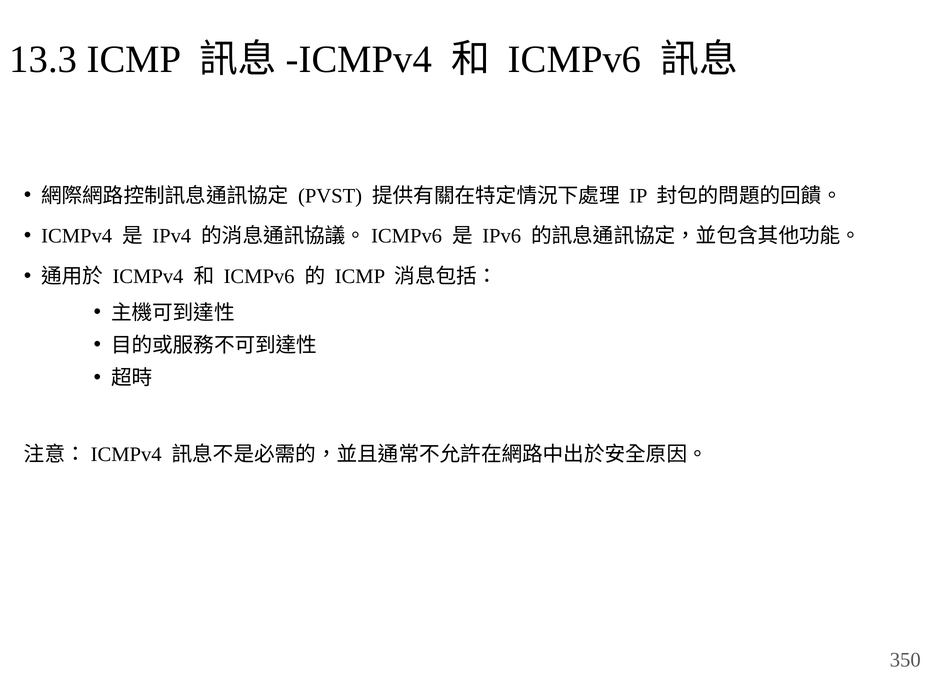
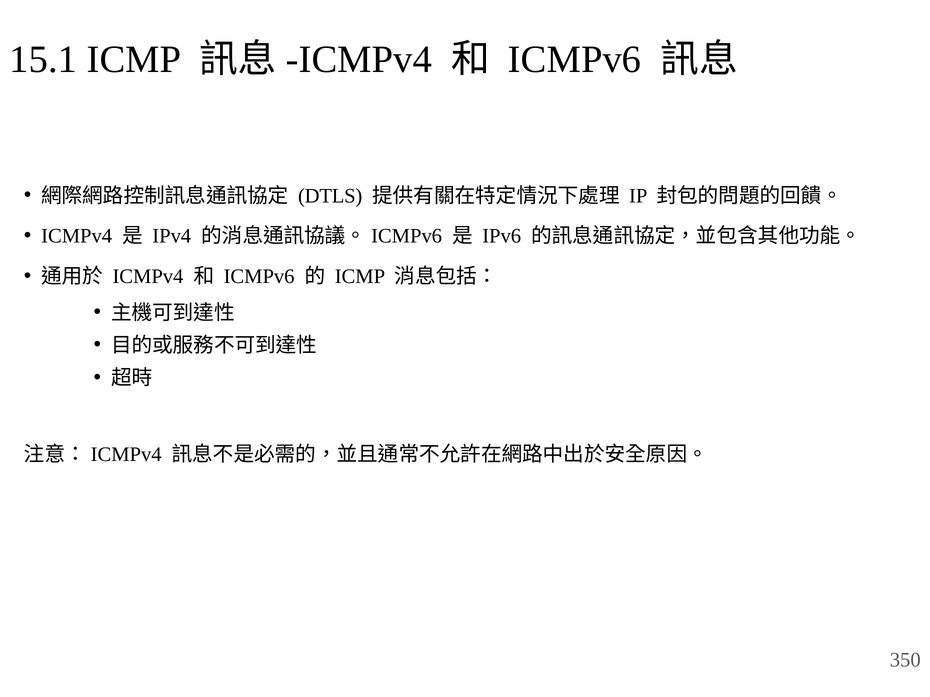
13.3: 13.3 -> 15.1
PVST: PVST -> DTLS
